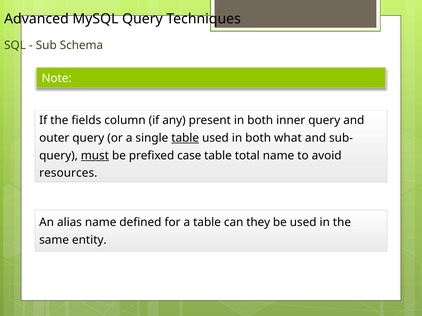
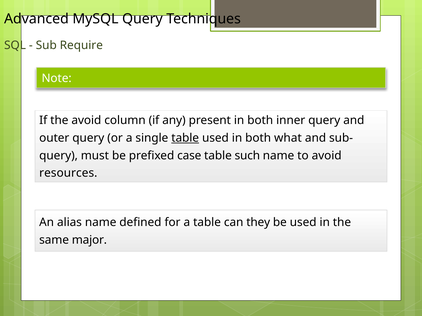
Schema: Schema -> Require
the fields: fields -> avoid
must underline: present -> none
total: total -> such
entity: entity -> major
